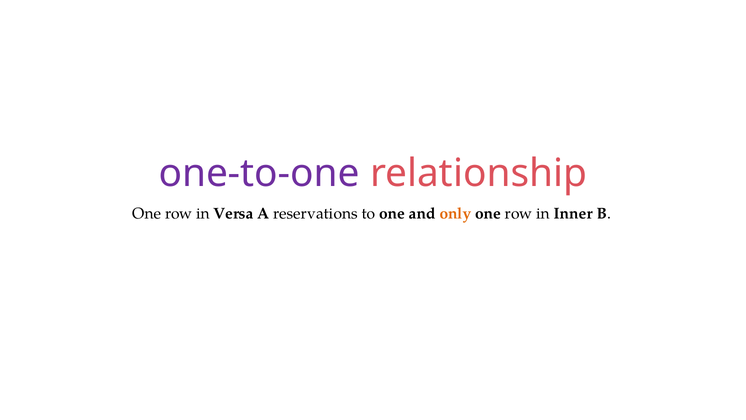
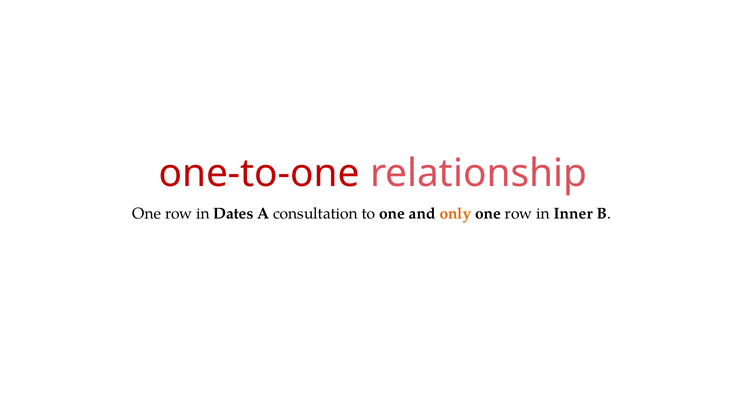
one-to-one colour: purple -> red
Versa: Versa -> Dates
reservations: reservations -> consultation
